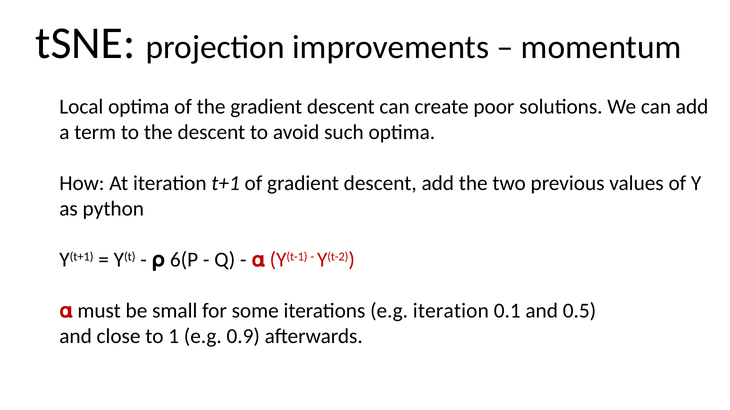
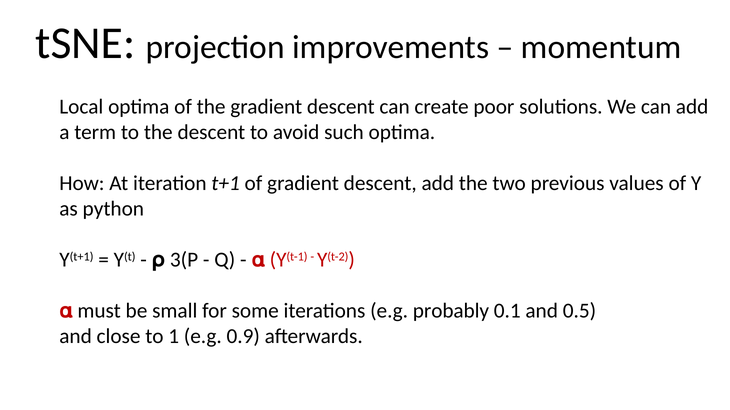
6(P: 6(P -> 3(P
e.g iteration: iteration -> probably
